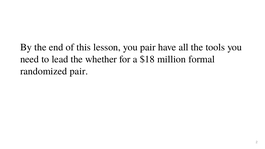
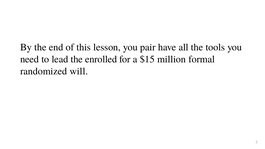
whether: whether -> enrolled
$18: $18 -> $15
randomized pair: pair -> will
